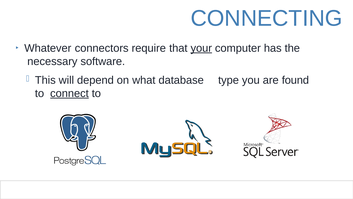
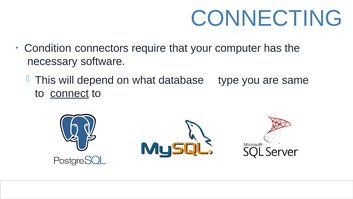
Whatever: Whatever -> Condition
your underline: present -> none
found: found -> same
